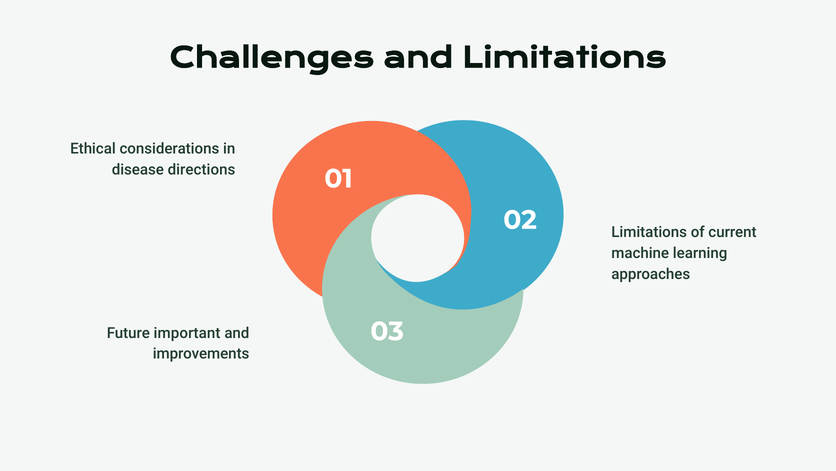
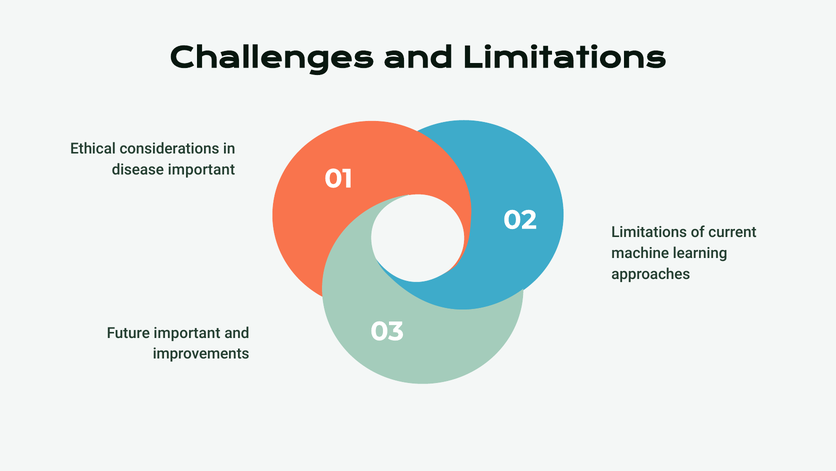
disease directions: directions -> important
